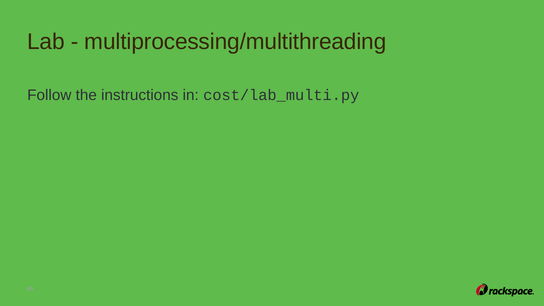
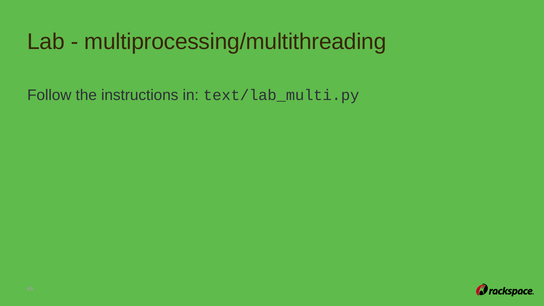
cost/lab_multi.py: cost/lab_multi.py -> text/lab_multi.py
